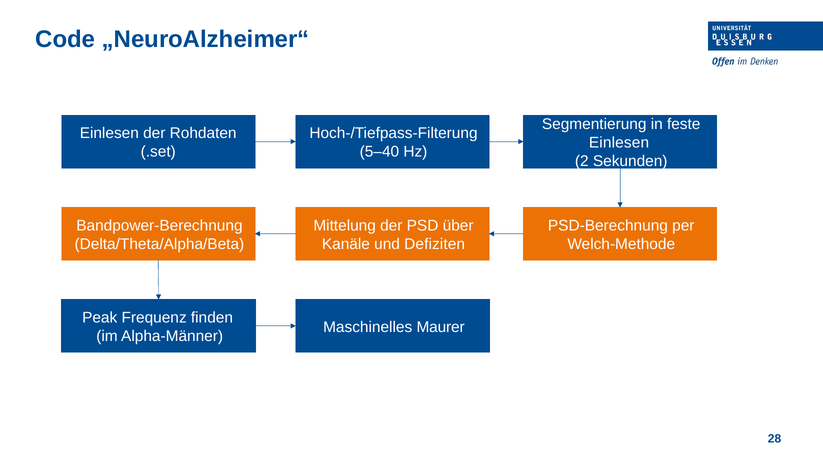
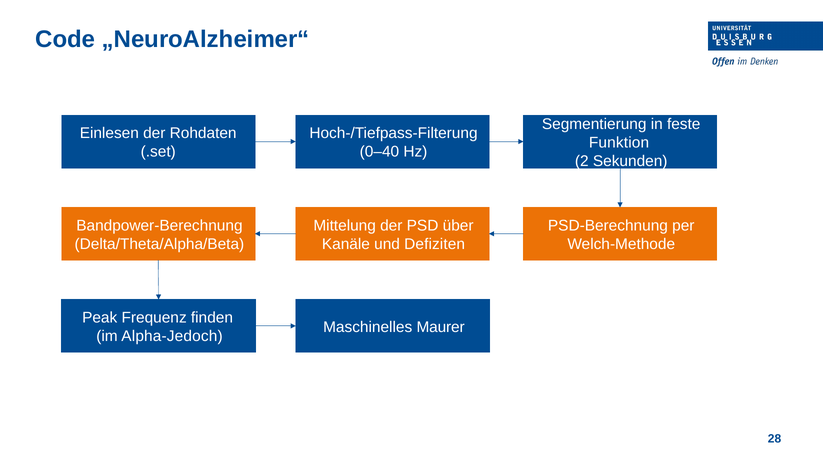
Einlesen at (619, 143): Einlesen -> Funktion
5–40: 5–40 -> 0–40
Alpha-Männer: Alpha-Männer -> Alpha-Jedoch
